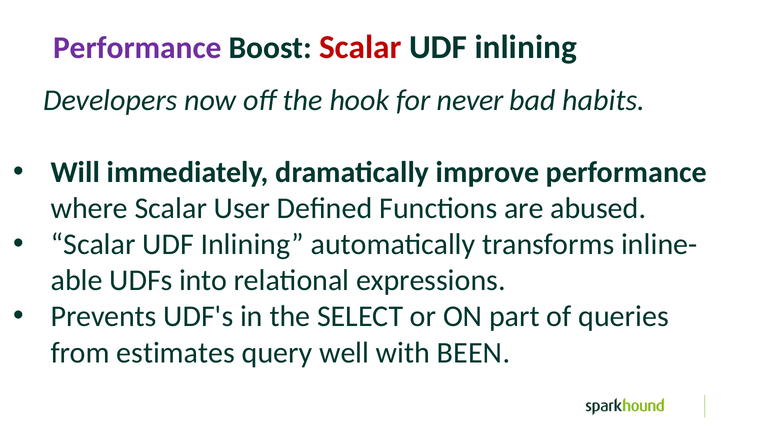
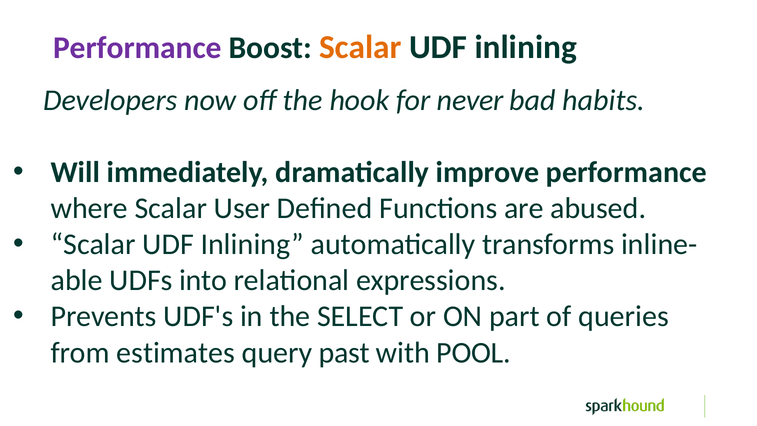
Scalar at (360, 47) colour: red -> orange
well: well -> past
BEEN: BEEN -> POOL
